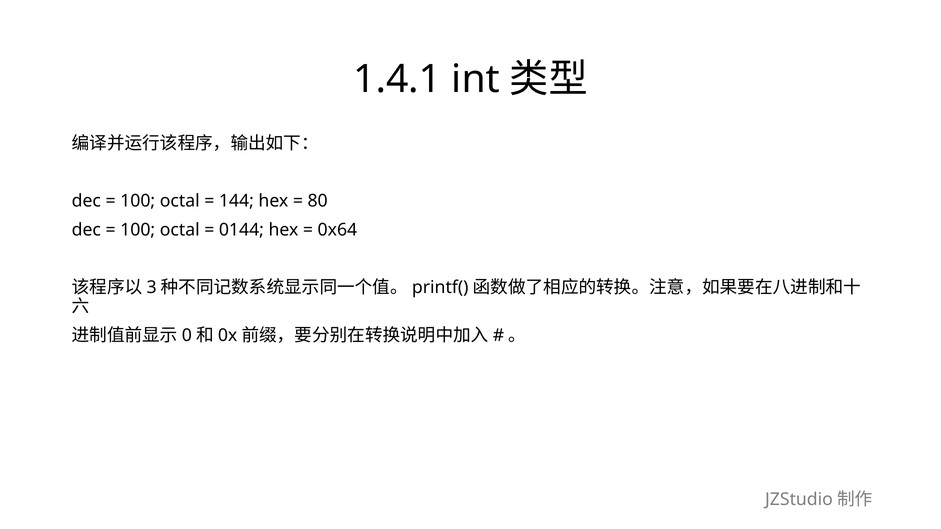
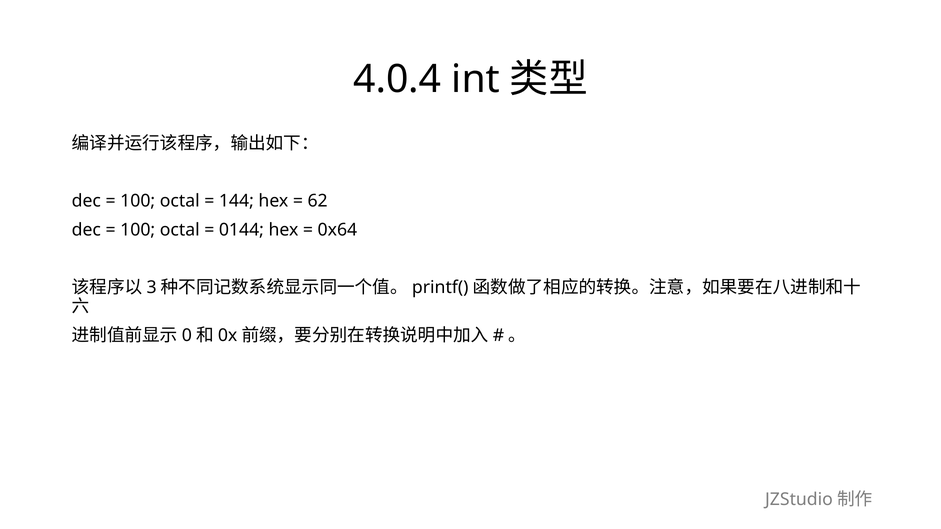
1.4.1: 1.4.1 -> 4.0.4
80: 80 -> 62
